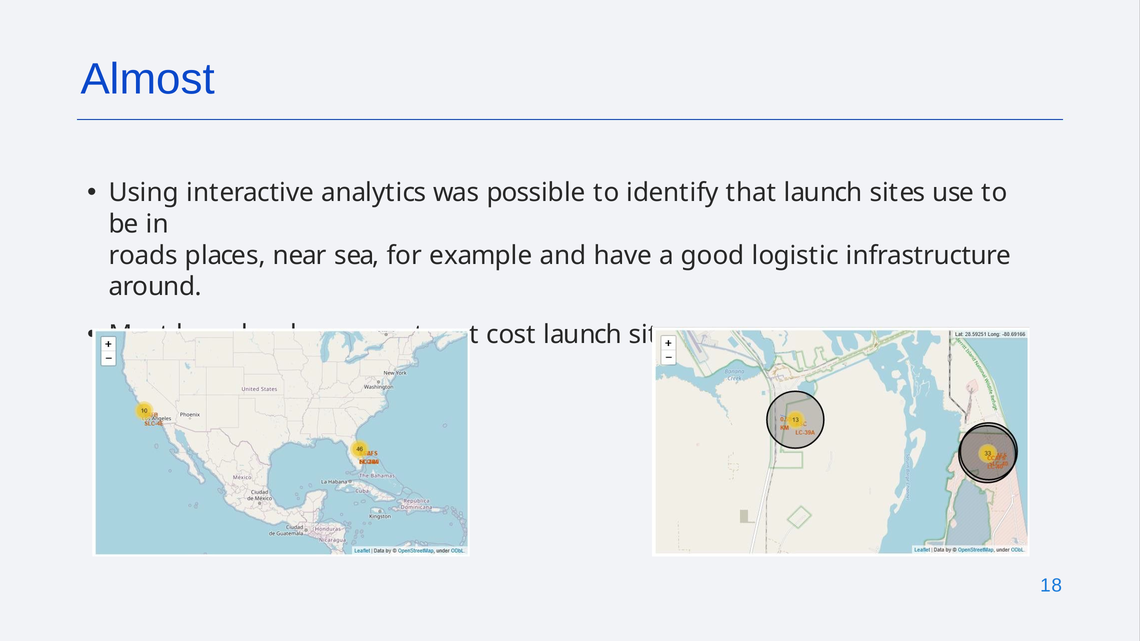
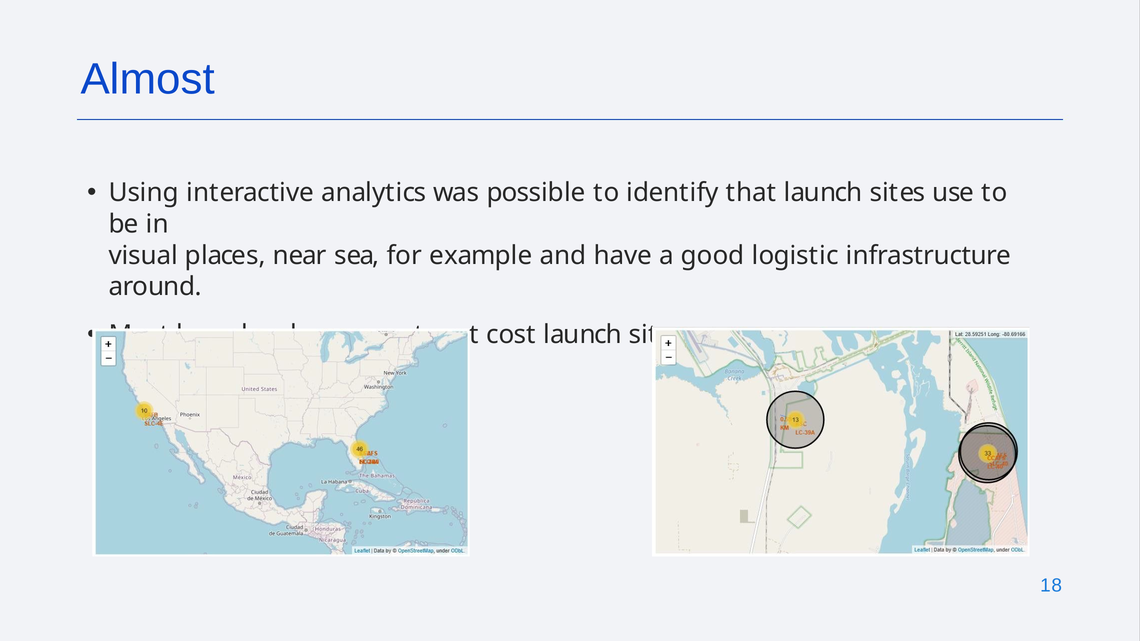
roads: roads -> visual
